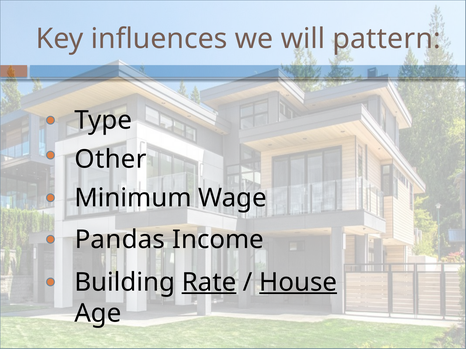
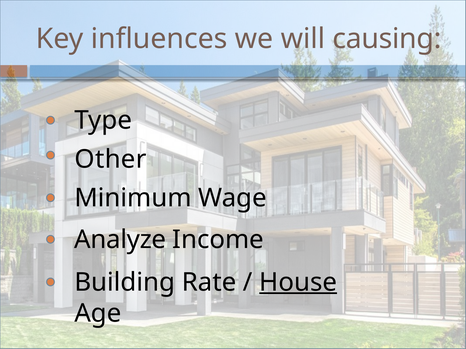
pattern: pattern -> causing
Pandas: Pandas -> Analyze
Rate underline: present -> none
